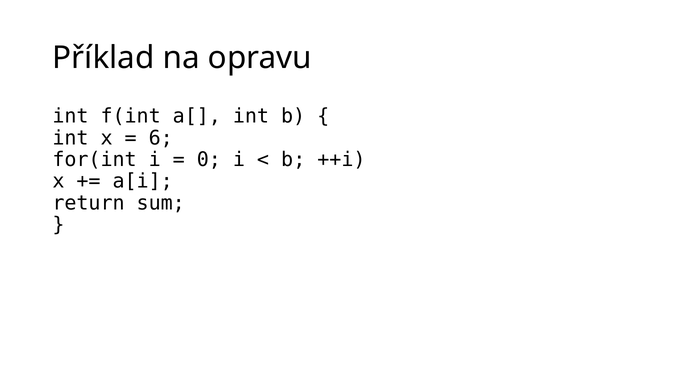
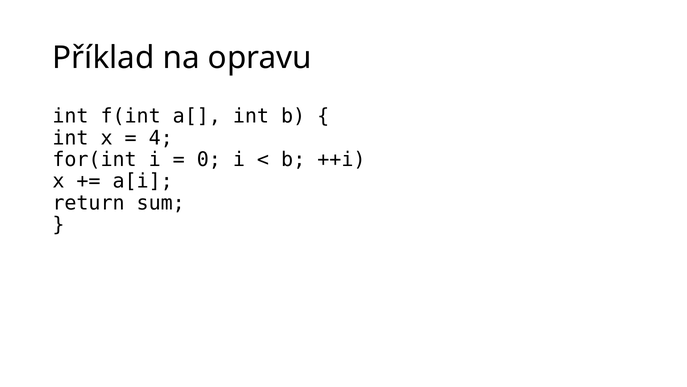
6: 6 -> 4
